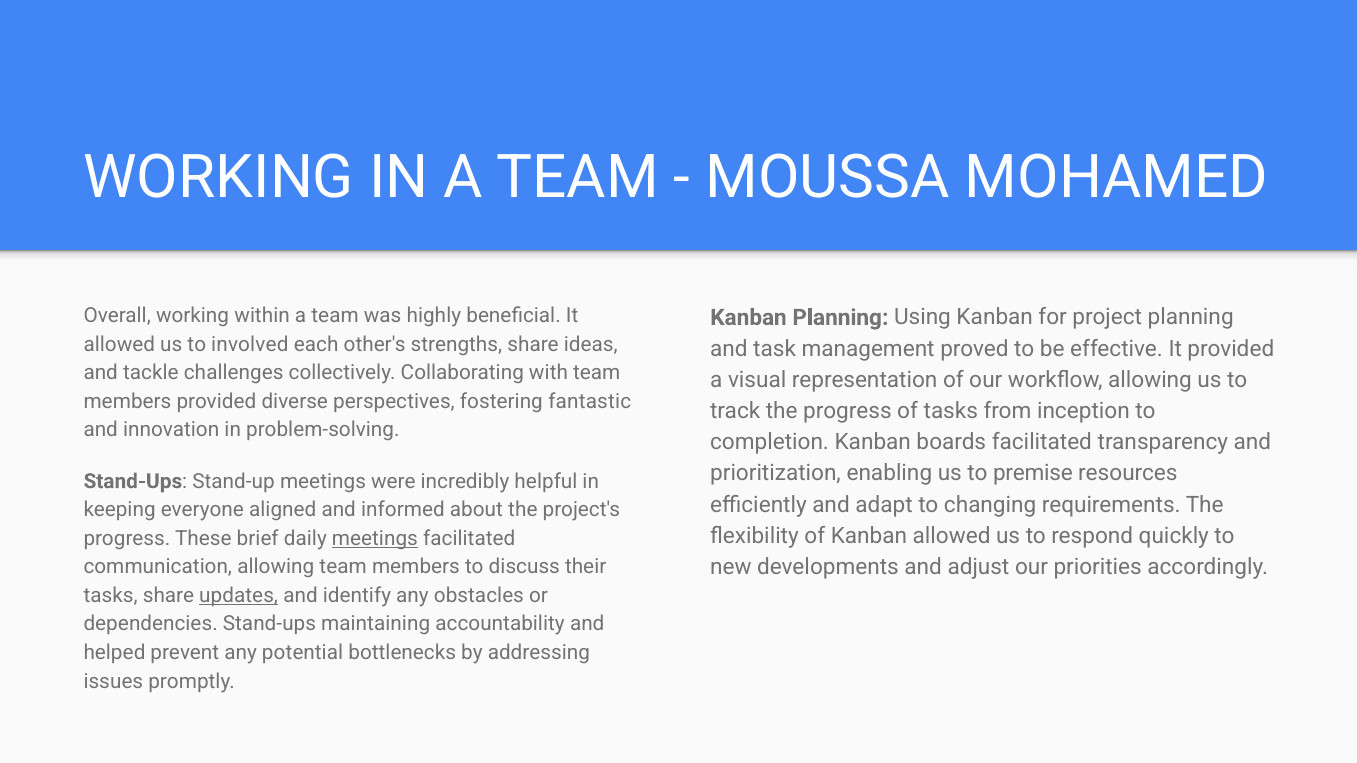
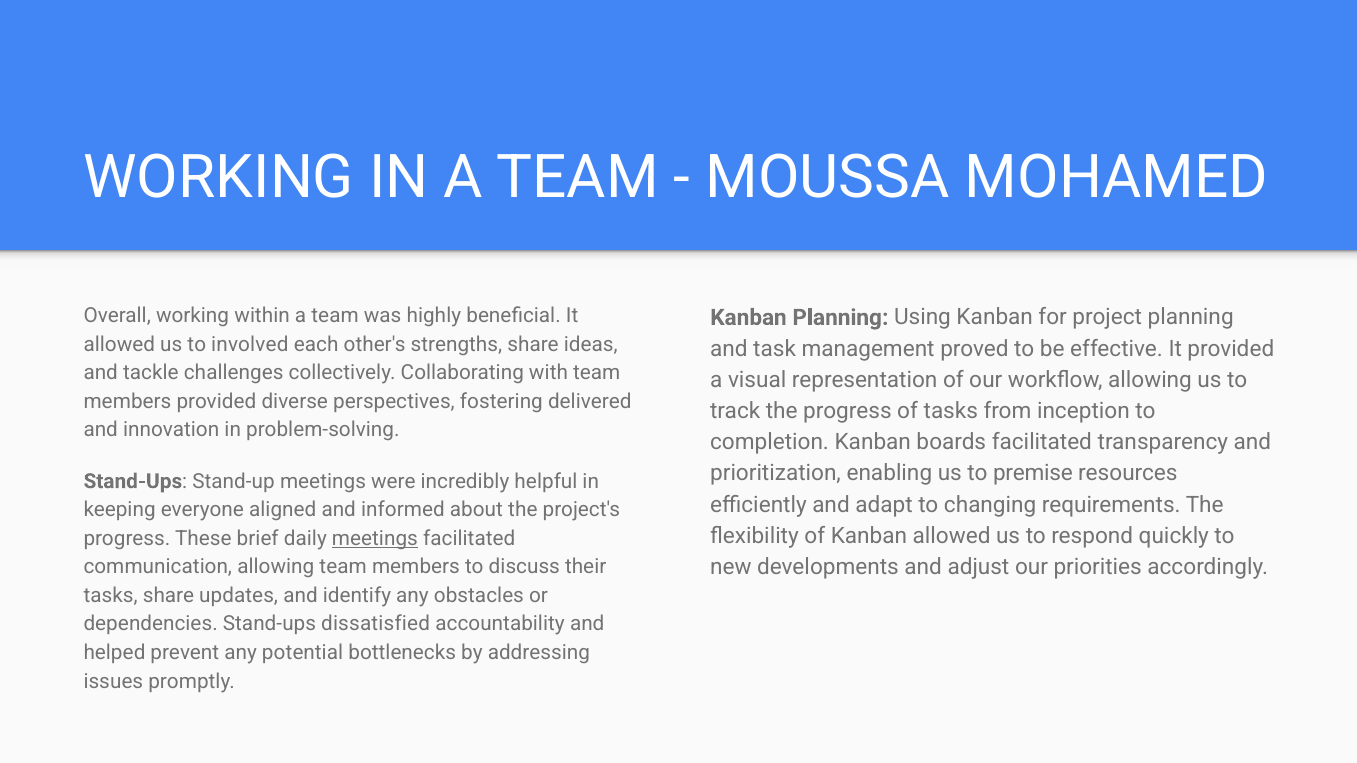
fantastic: fantastic -> delivered
updates underline: present -> none
maintaining: maintaining -> dissatisfied
